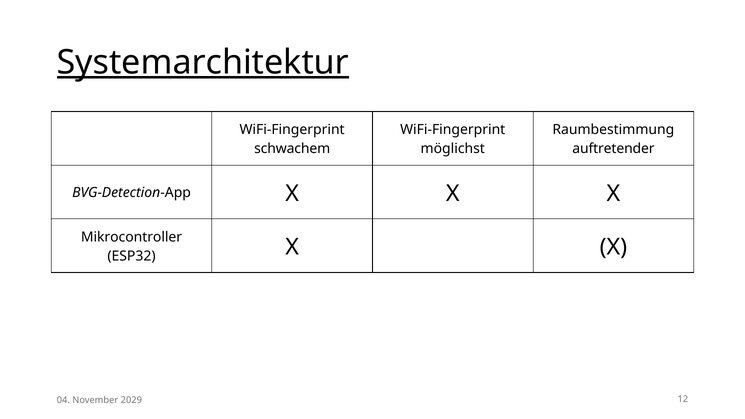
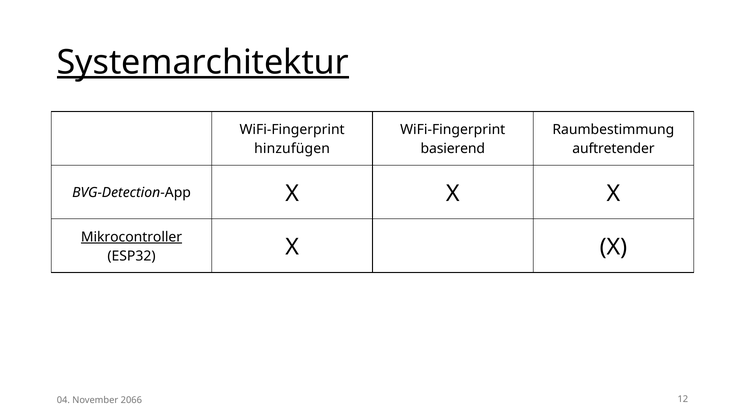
schwachem: schwachem -> hinzufügen
möglichst: möglichst -> basierend
Mikrocontroller underline: none -> present
2029: 2029 -> 2066
